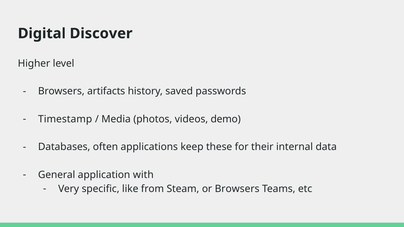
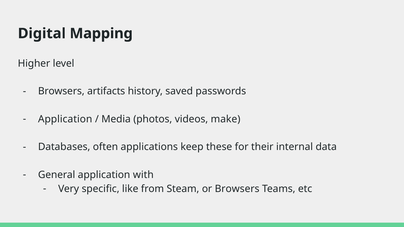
Discover: Discover -> Mapping
Timestamp at (65, 119): Timestamp -> Application
demo: demo -> make
